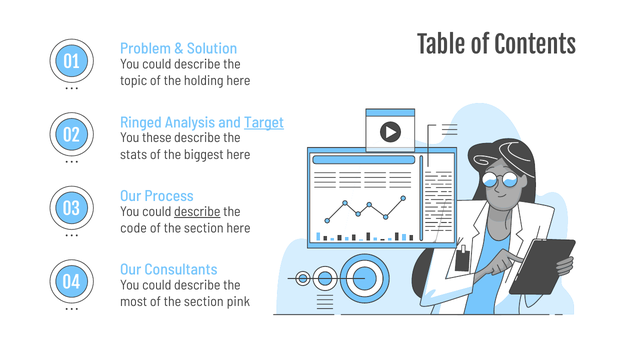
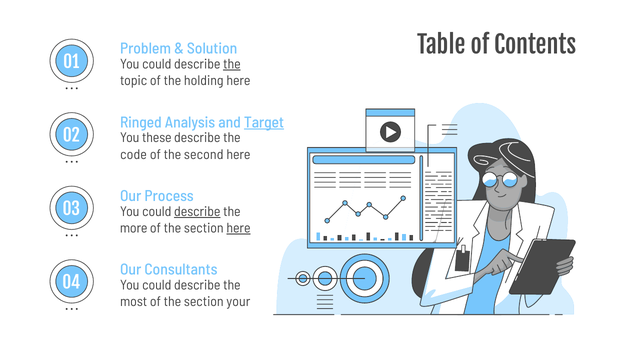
the at (232, 64) underline: none -> present
stats: stats -> code
biggest: biggest -> second
code: code -> more
here at (238, 228) underline: none -> present
pink: pink -> your
